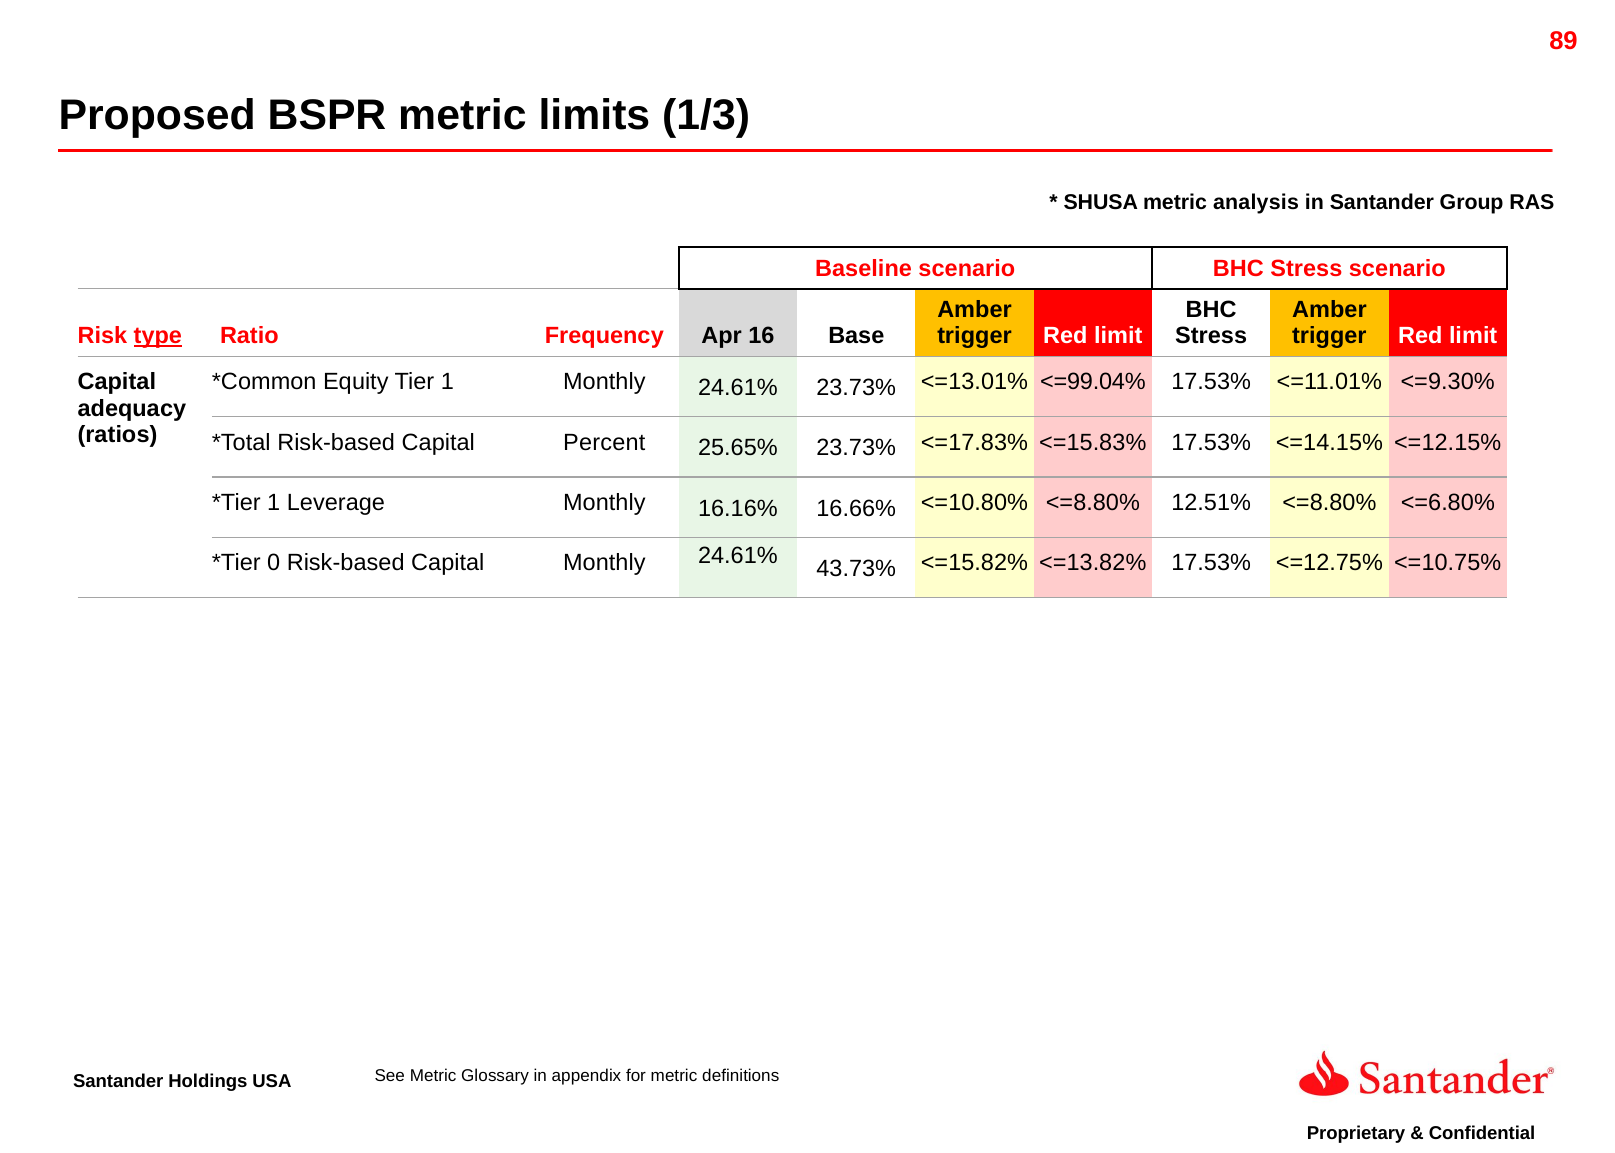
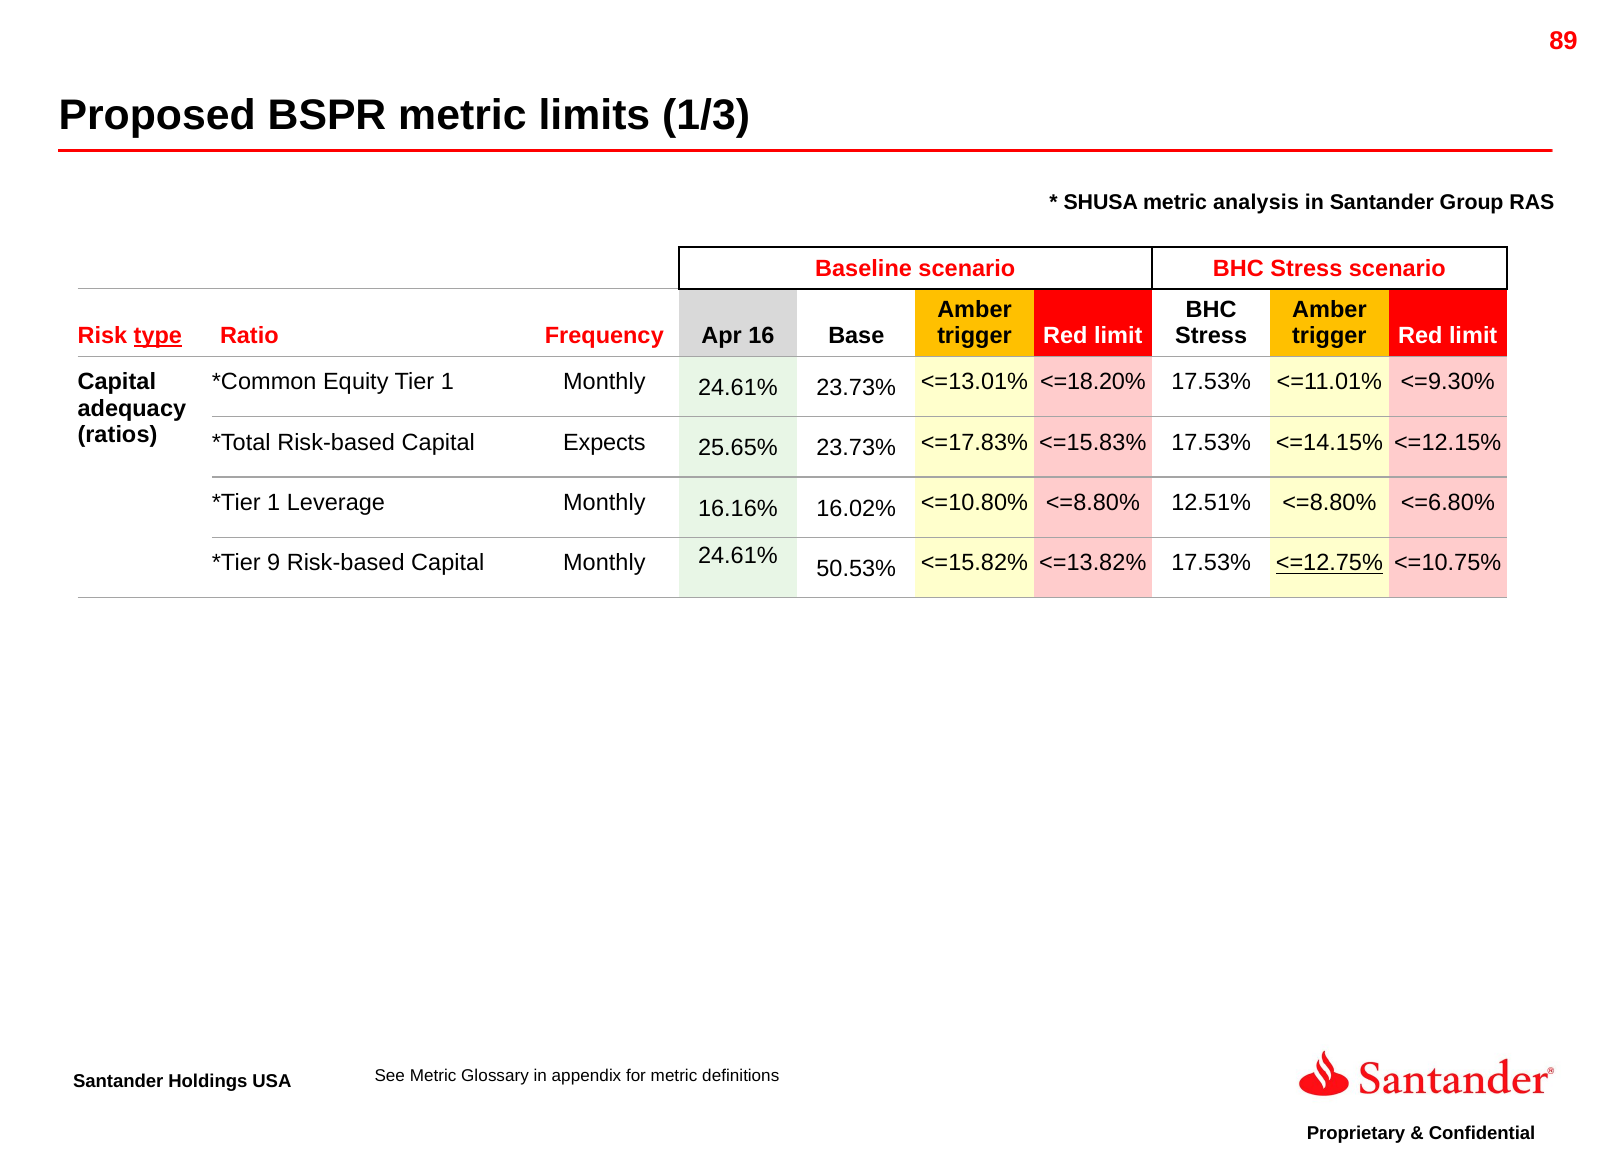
<=99.04%: <=99.04% -> <=18.20%
Percent: Percent -> Expects
16.66%: 16.66% -> 16.02%
0: 0 -> 9
43.73%: 43.73% -> 50.53%
<=12.75% underline: none -> present
